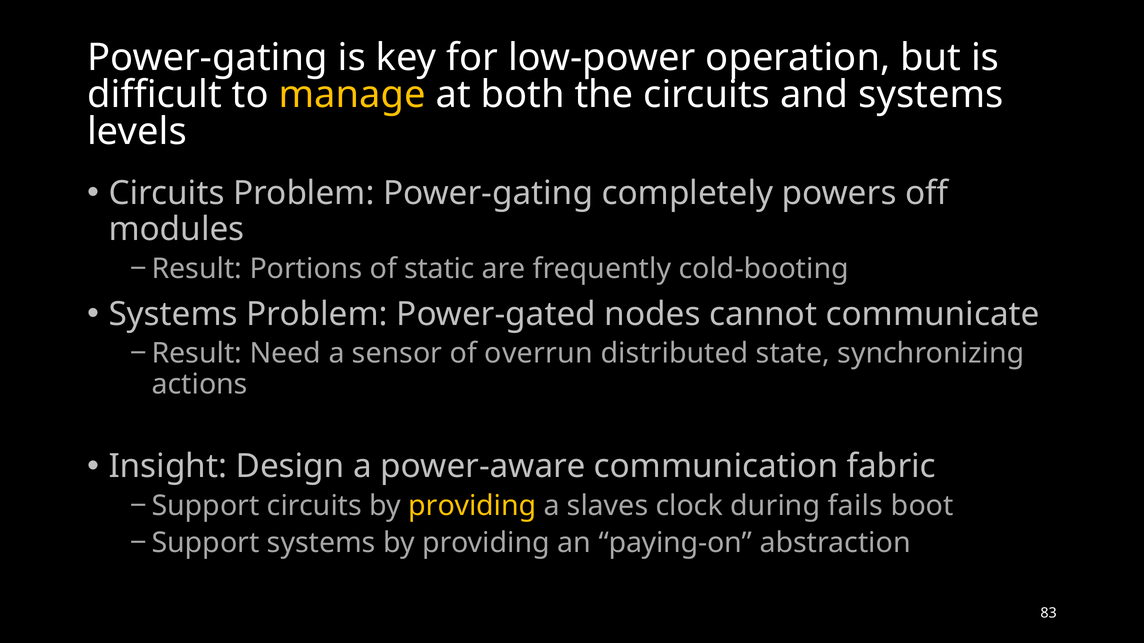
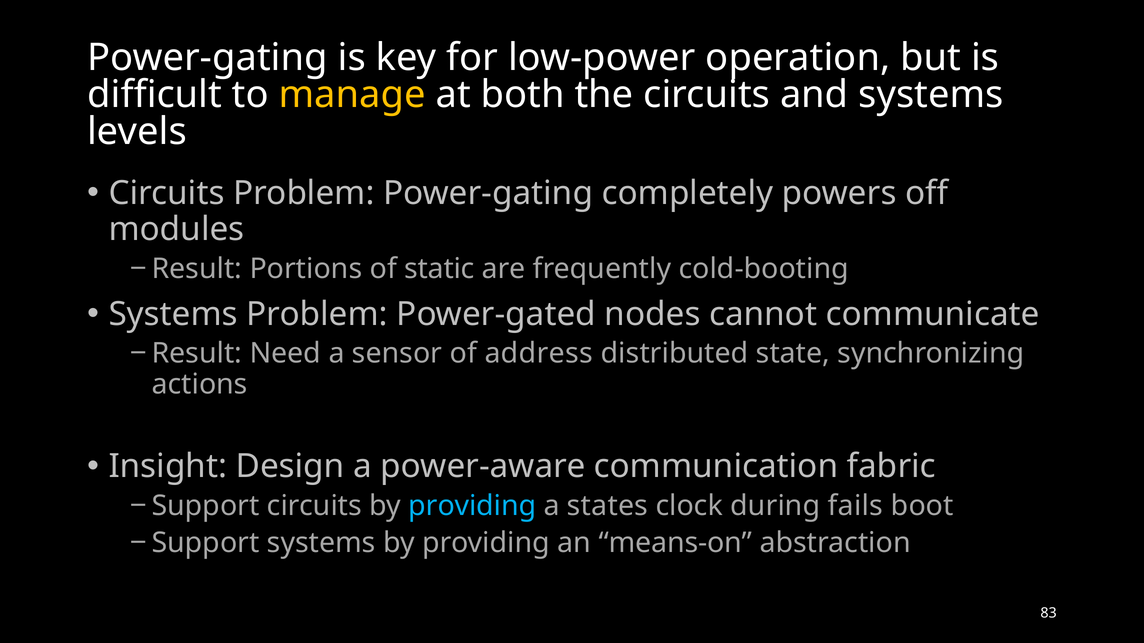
overrun: overrun -> address
providing at (472, 506) colour: yellow -> light blue
slaves: slaves -> states
paying-on: paying-on -> means-on
